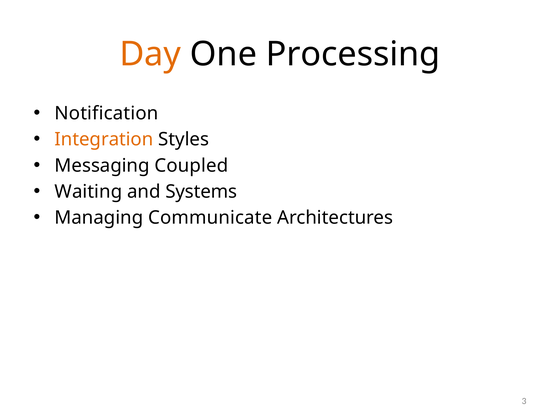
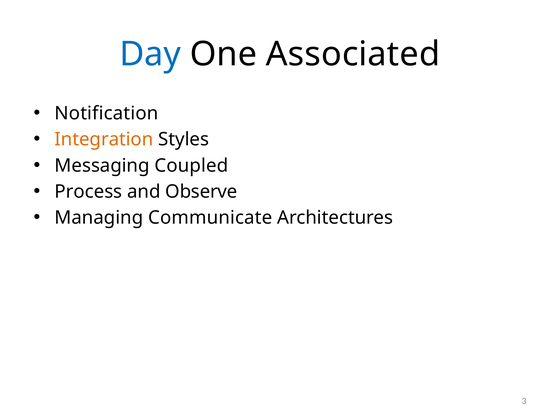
Day colour: orange -> blue
Processing: Processing -> Associated
Waiting: Waiting -> Process
Systems: Systems -> Observe
